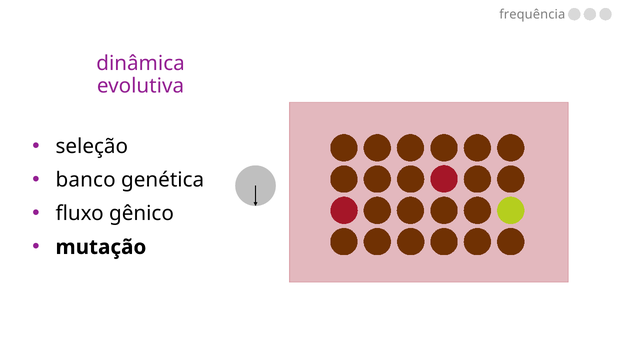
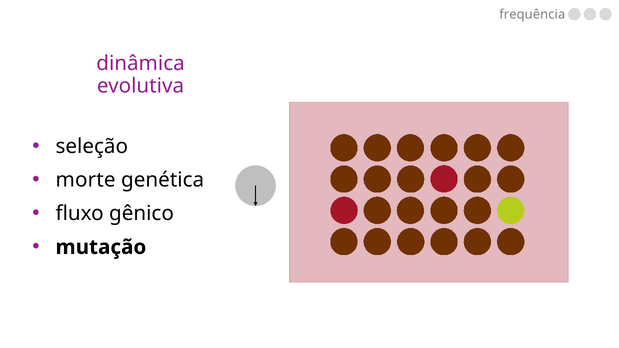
banco: banco -> morte
